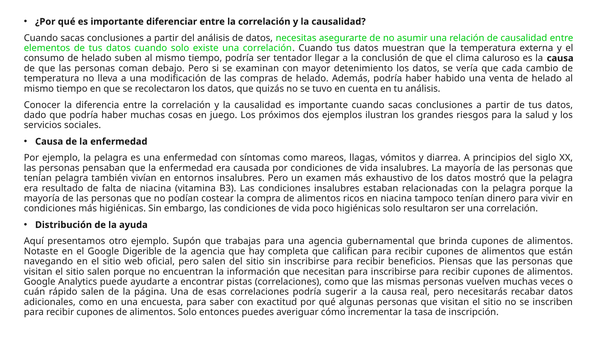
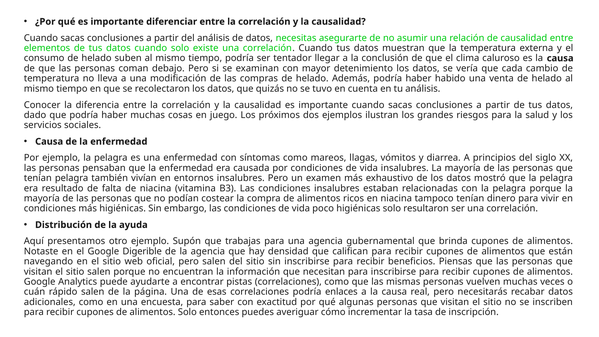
completa: completa -> densidad
sugerir: sugerir -> enlaces
